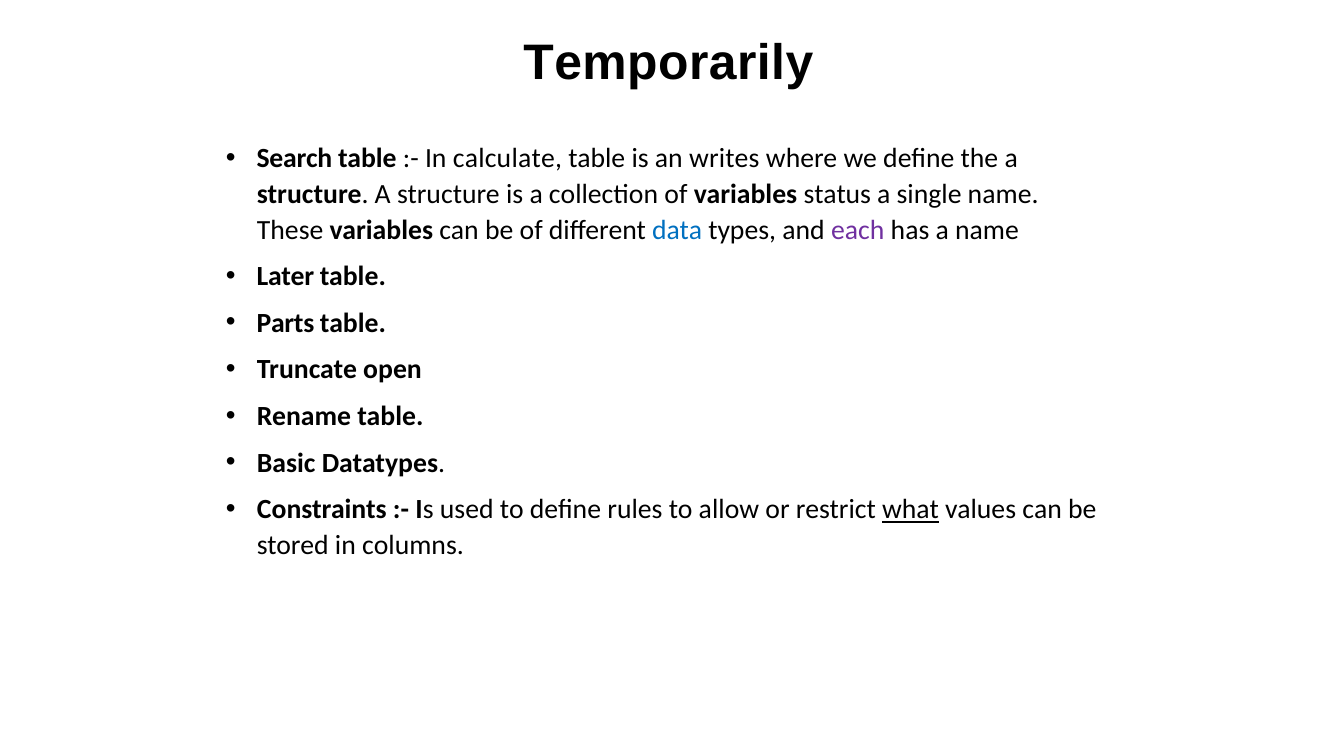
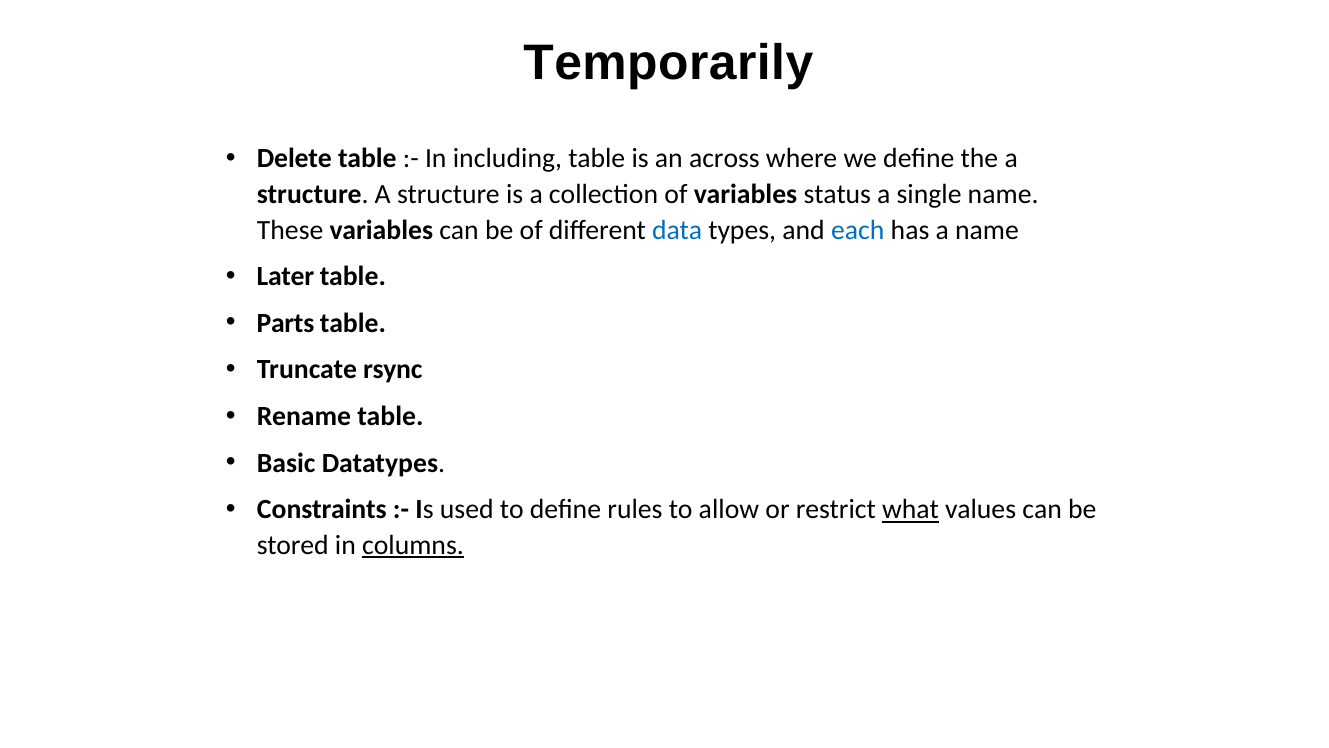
Search: Search -> Delete
calculate: calculate -> including
writes: writes -> across
each colour: purple -> blue
open: open -> rsync
columns underline: none -> present
